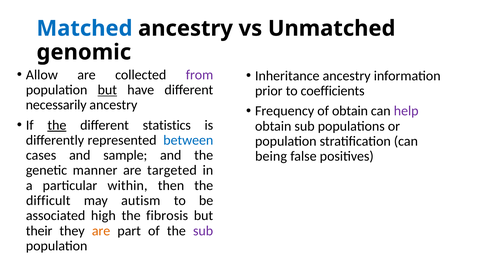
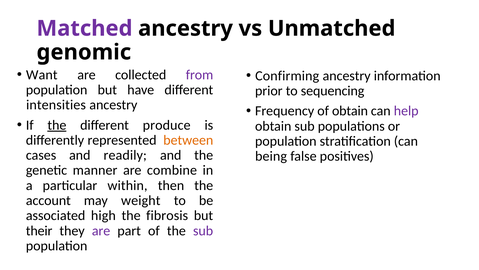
Matched colour: blue -> purple
Allow: Allow -> Want
Inheritance: Inheritance -> Confirming
but at (107, 90) underline: present -> none
coefficients: coefficients -> sequencing
necessarily: necessarily -> intensities
statistics: statistics -> produce
between colour: blue -> orange
sample: sample -> readily
targeted: targeted -> combine
difficult: difficult -> account
autism: autism -> weight
are at (101, 230) colour: orange -> purple
